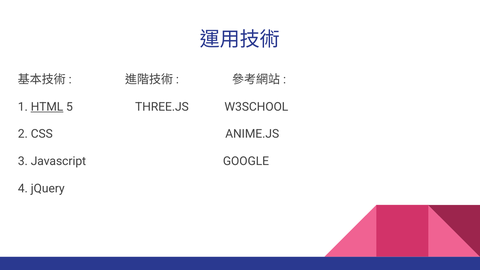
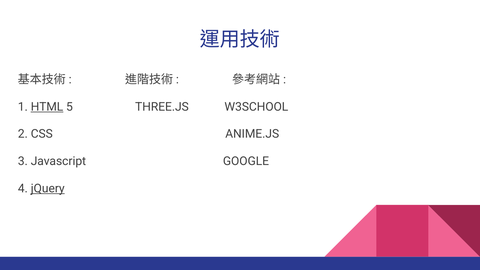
jQuery underline: none -> present
